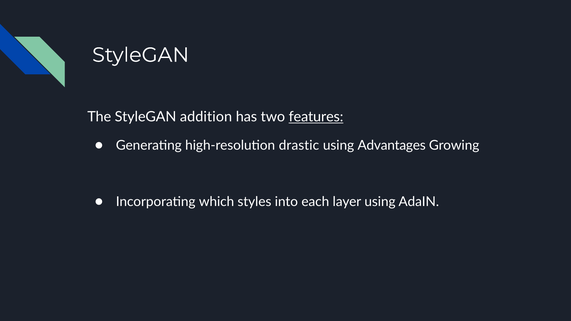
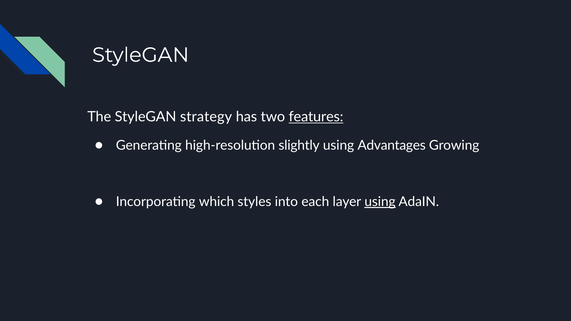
addition: addition -> strategy
drastic: drastic -> slightly
using at (380, 202) underline: none -> present
